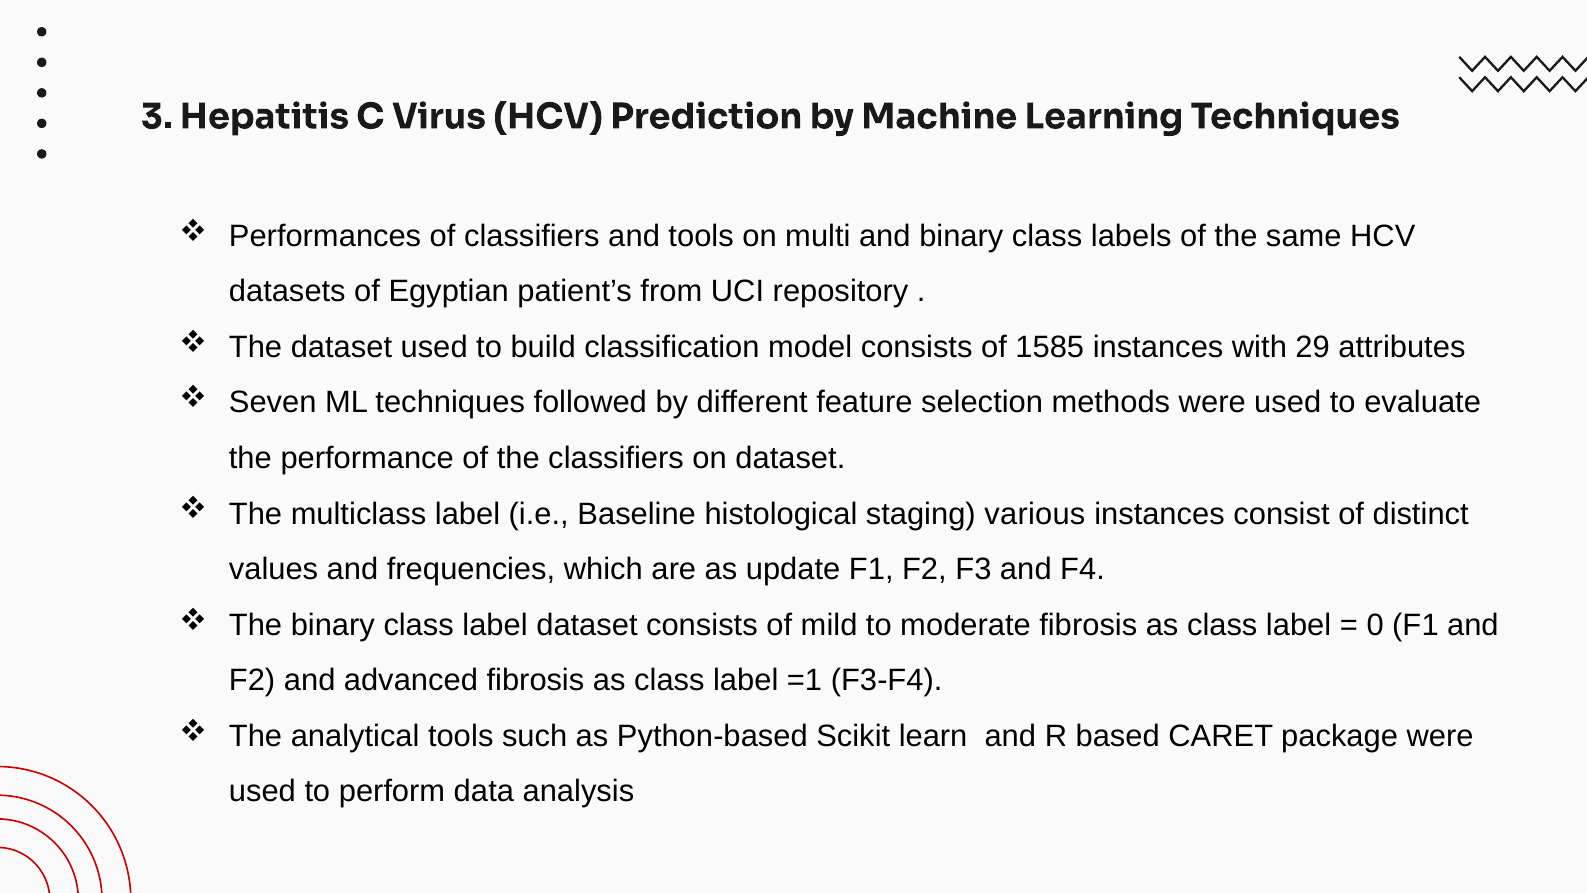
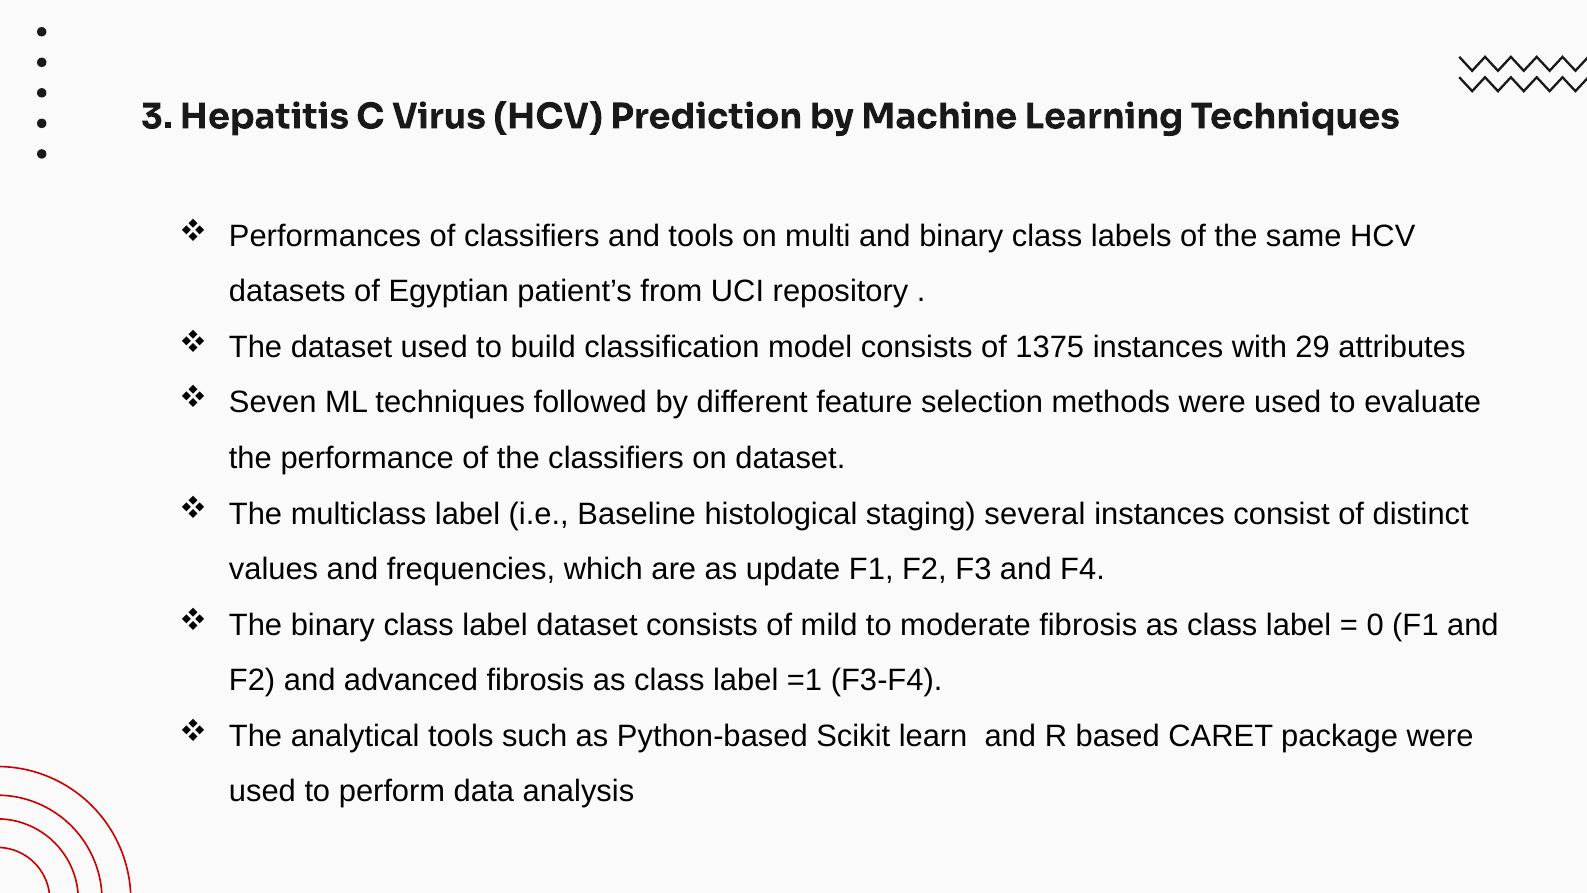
1585: 1585 -> 1375
various: various -> several
